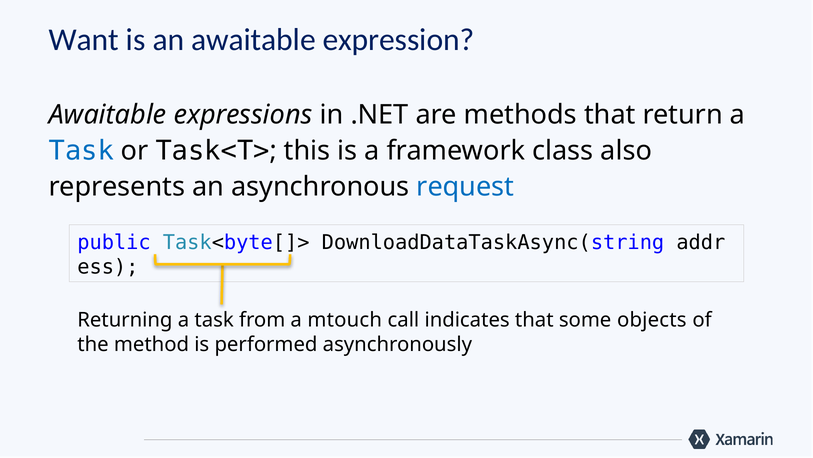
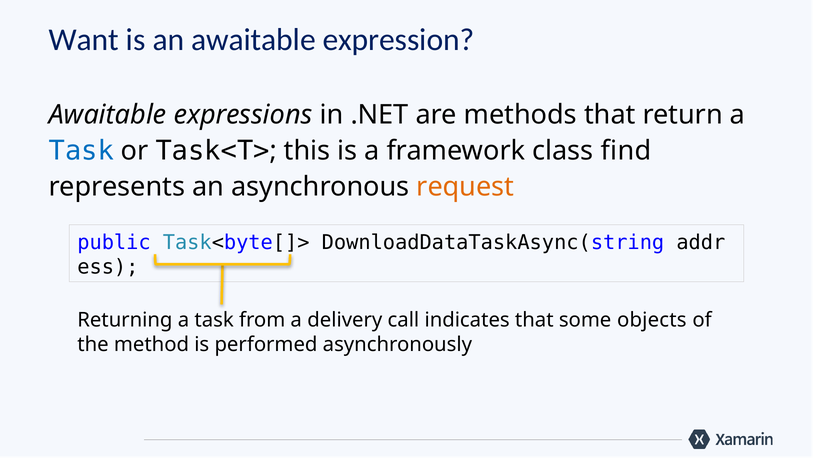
also: also -> find
request colour: blue -> orange
mtouch: mtouch -> delivery
